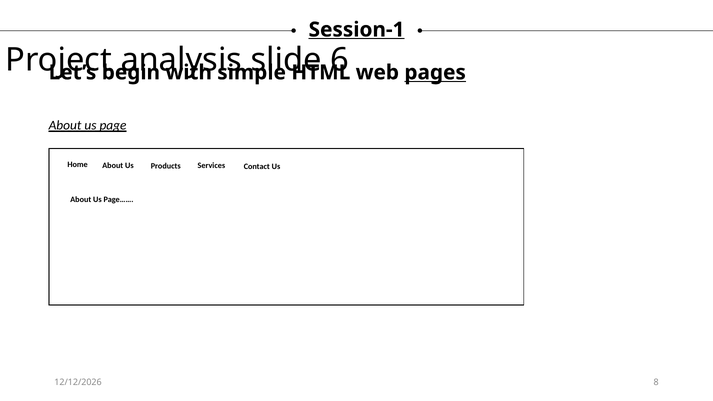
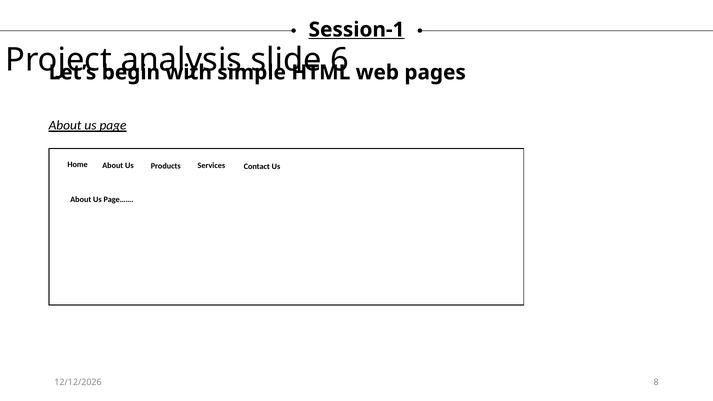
pages underline: present -> none
